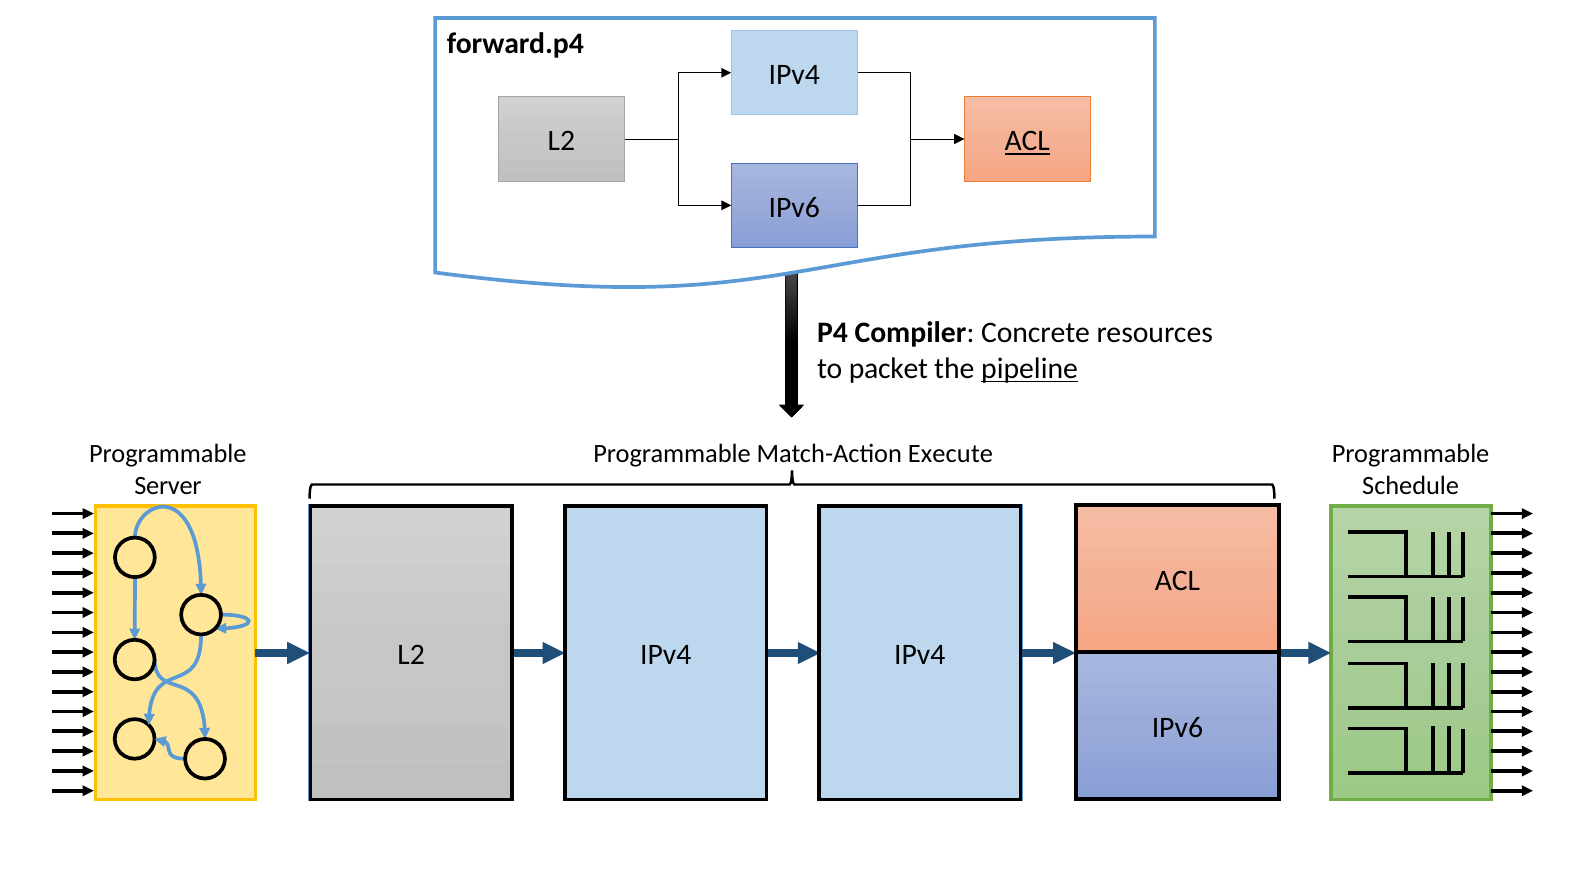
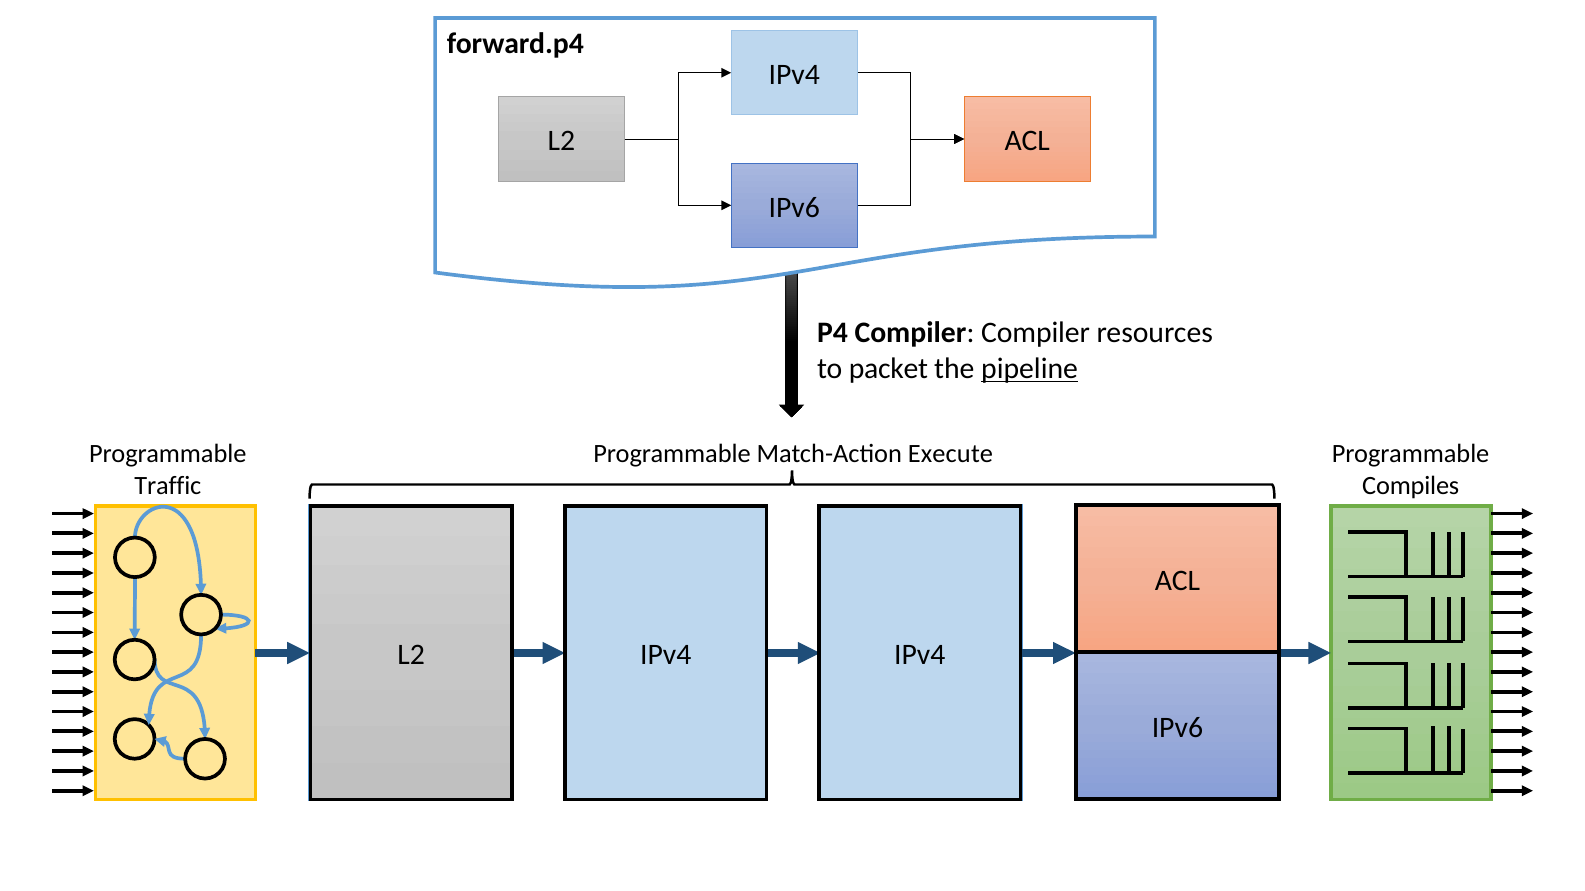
ACL at (1027, 141) underline: present -> none
Compiler Concrete: Concrete -> Compiler
Server: Server -> Traffic
Schedule: Schedule -> Compiles
